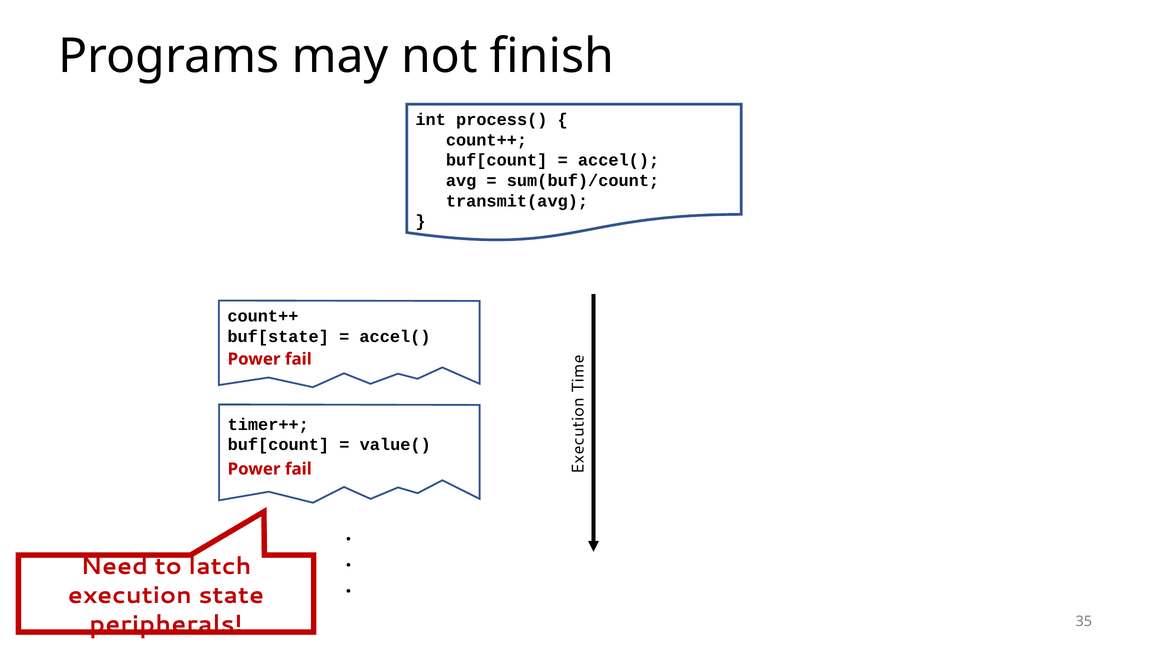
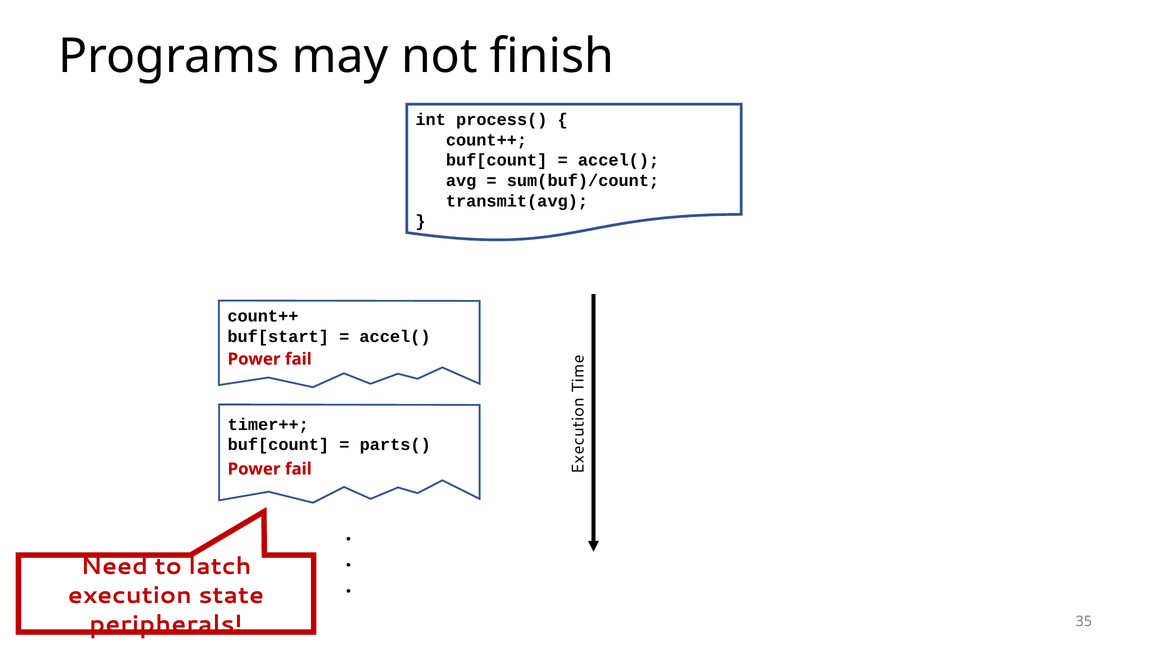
buf[state: buf[state -> buf[start
value(: value( -> parts(
